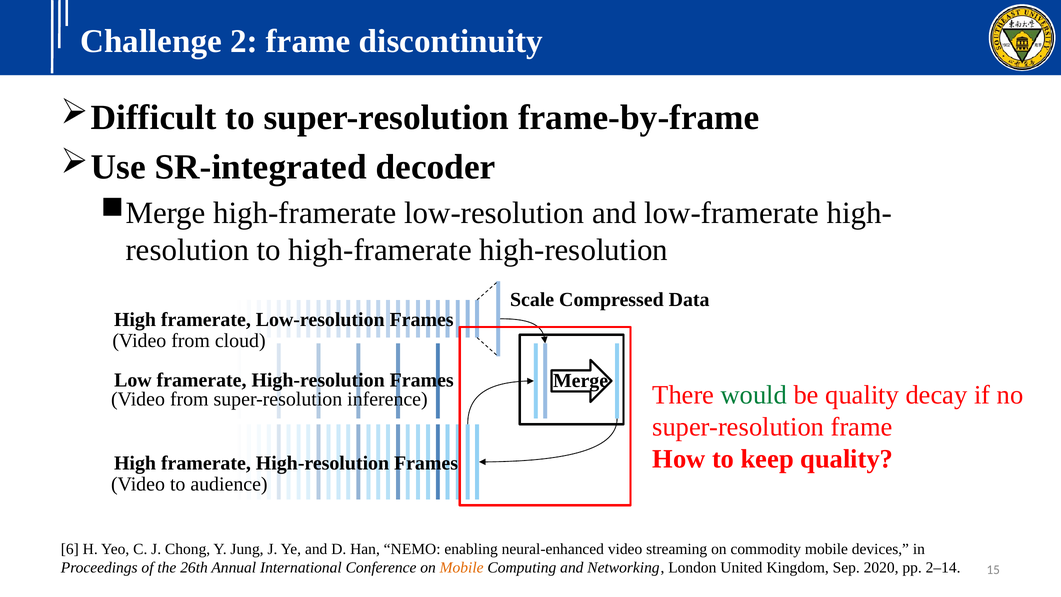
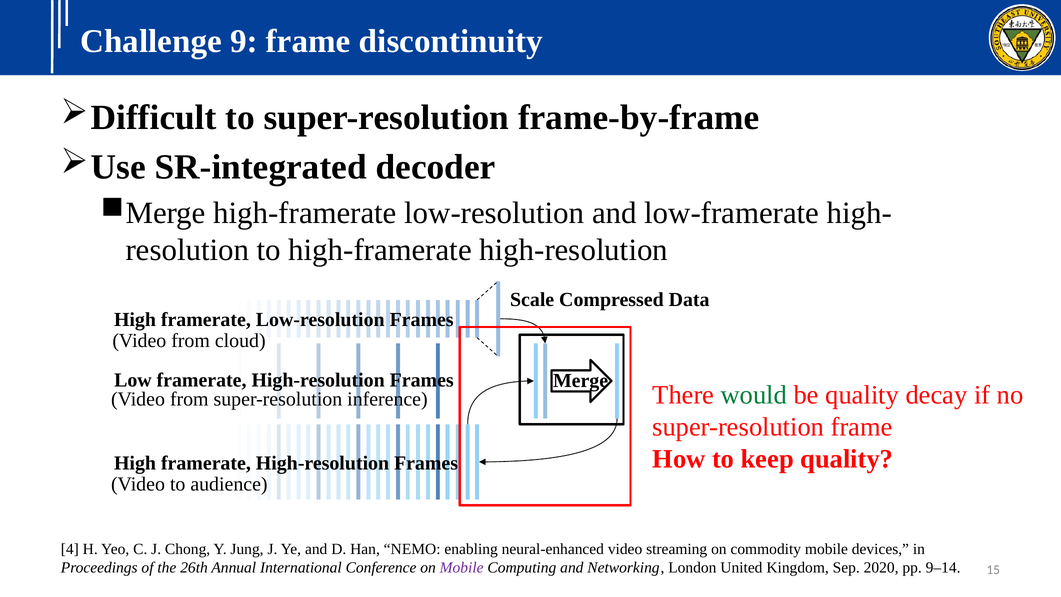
2: 2 -> 9
6: 6 -> 4
Mobile at (462, 568) colour: orange -> purple
2–14: 2–14 -> 9–14
